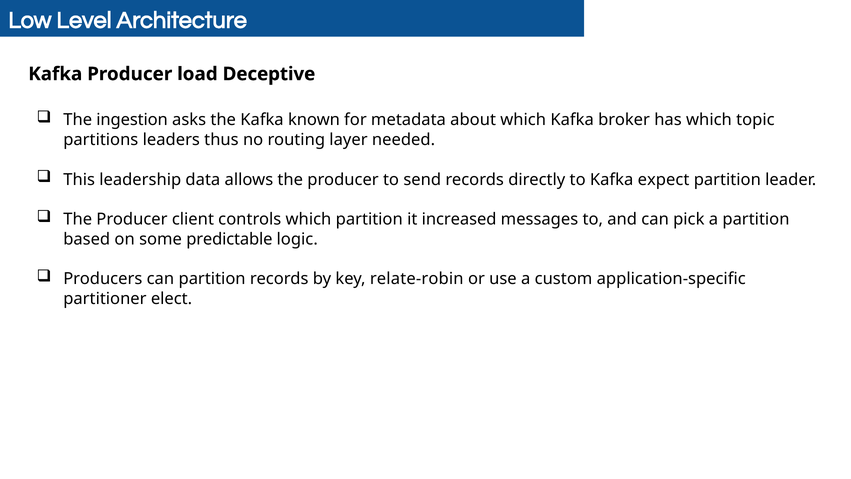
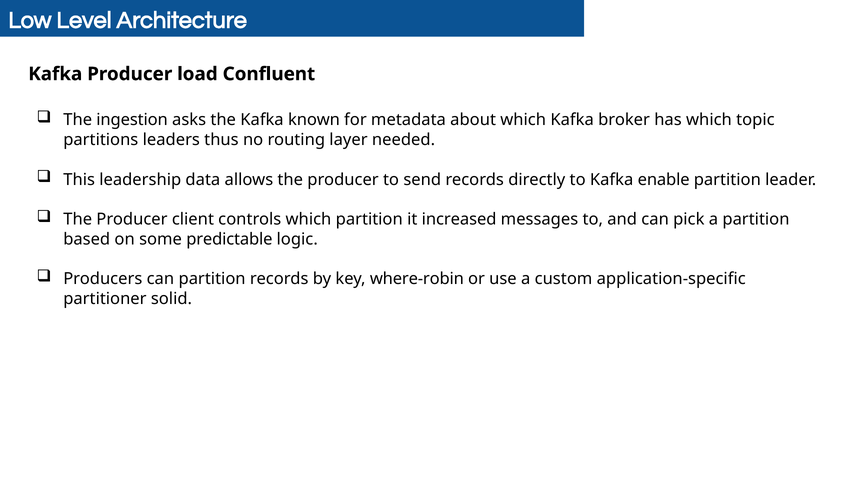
Deceptive: Deceptive -> Confluent
expect: expect -> enable
relate-robin: relate-robin -> where-robin
elect: elect -> solid
